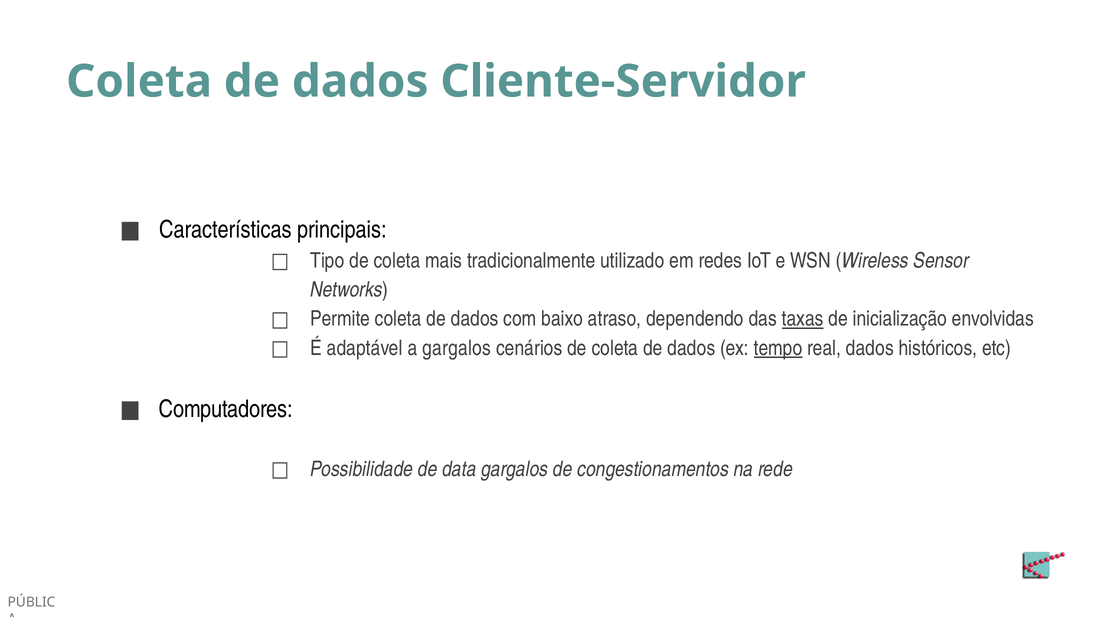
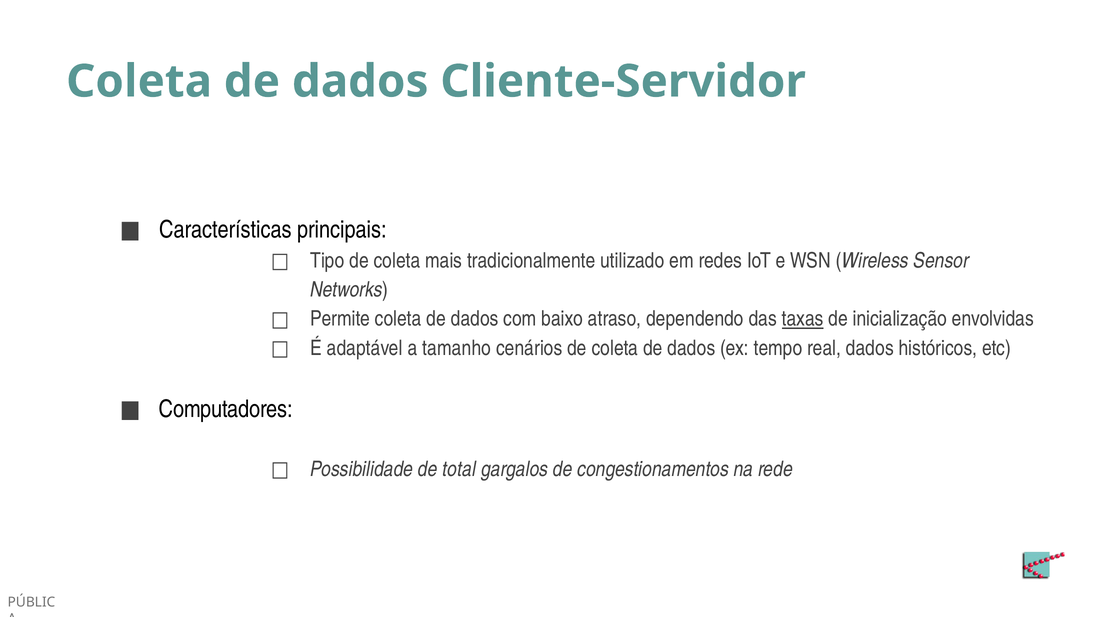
a gargalos: gargalos -> tamanho
tempo underline: present -> none
data: data -> total
